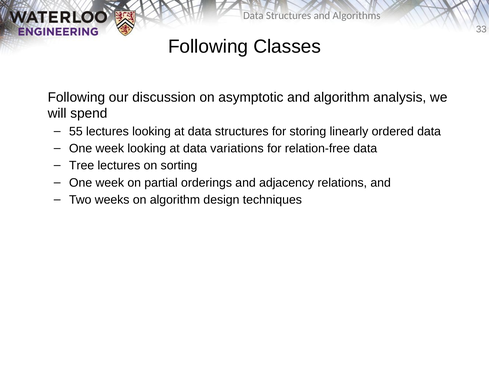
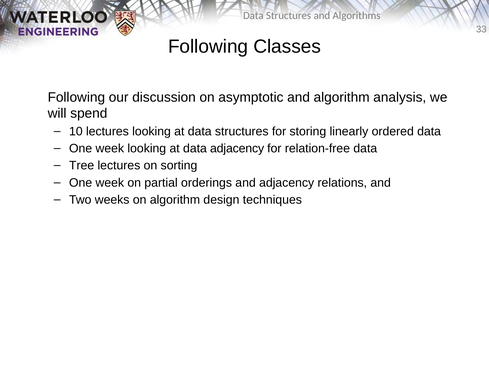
55: 55 -> 10
data variations: variations -> adjacency
